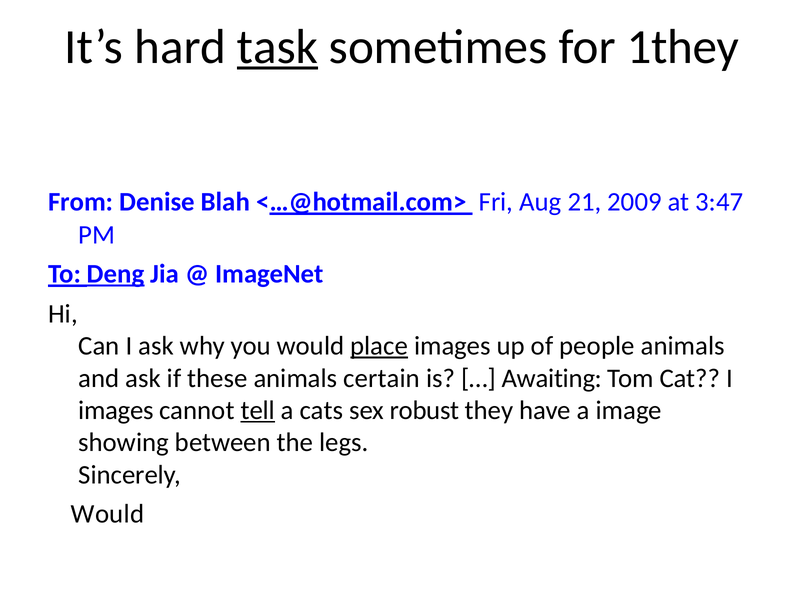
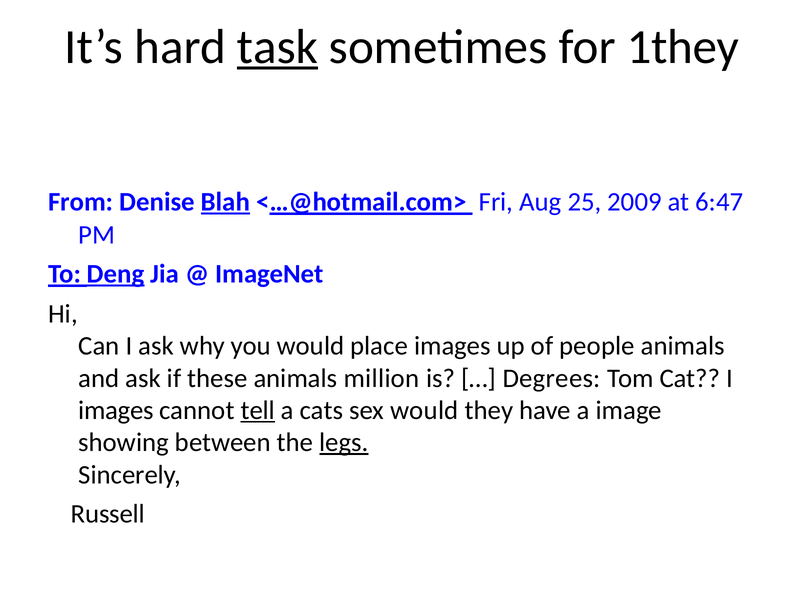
Blah underline: none -> present
21: 21 -> 25
3:47: 3:47 -> 6:47
place underline: present -> none
certain: certain -> million
Awaiting: Awaiting -> Degrees
sex robust: robust -> would
legs underline: none -> present
Would at (108, 514): Would -> Russell
